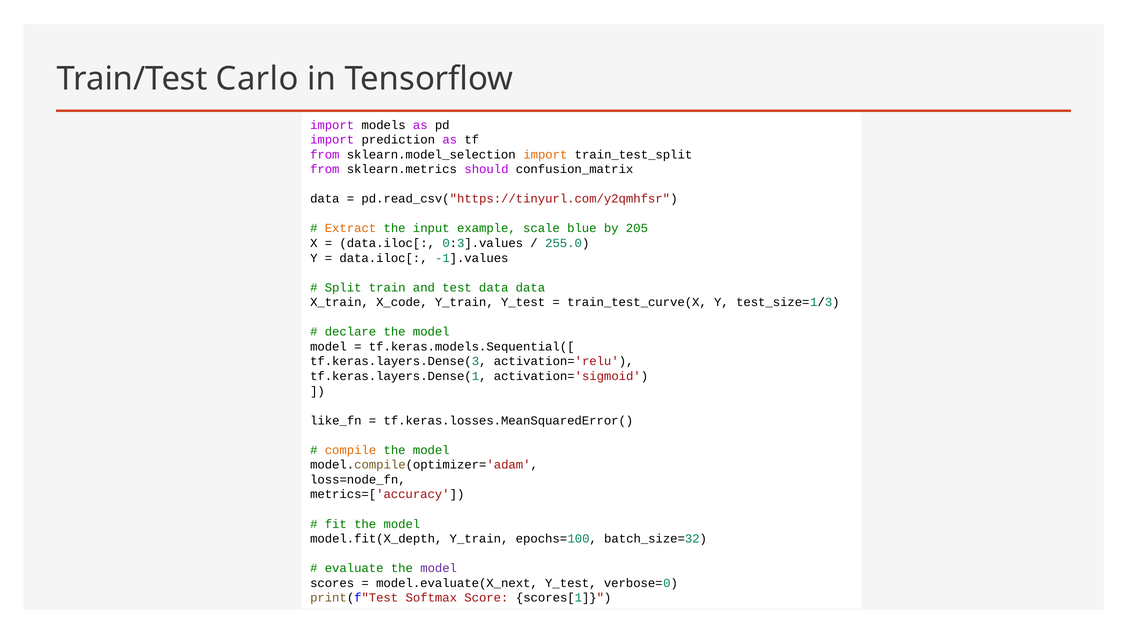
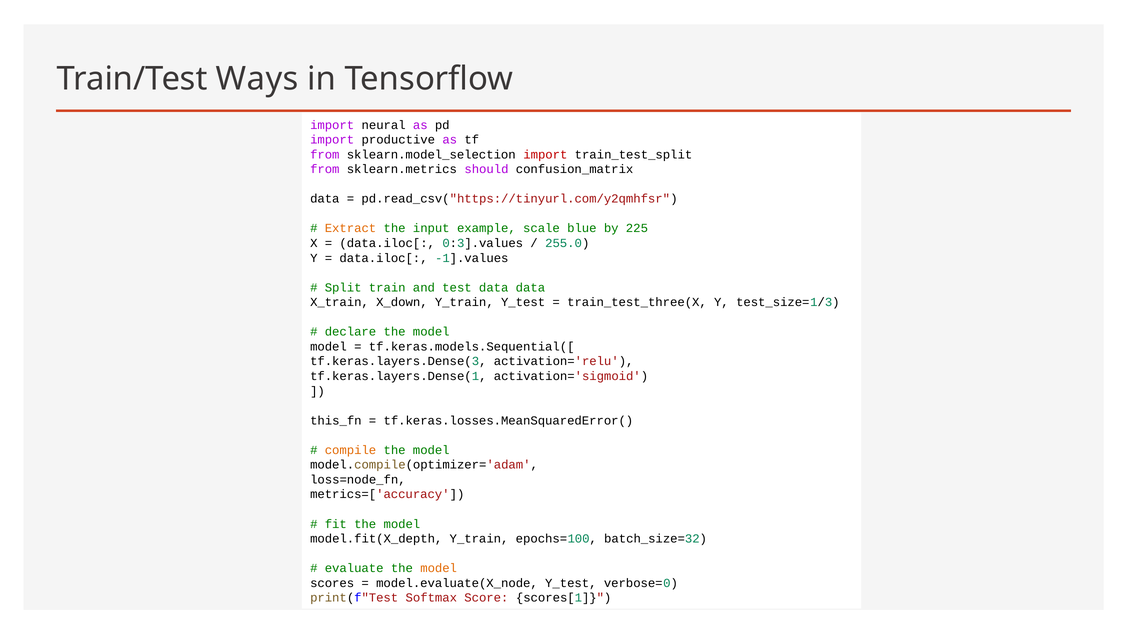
Carlo: Carlo -> Ways
models: models -> neural
prediction: prediction -> productive
import at (545, 155) colour: orange -> red
205: 205 -> 225
X_code: X_code -> X_down
train_test_curve(X: train_test_curve(X -> train_test_three(X
like_fn: like_fn -> this_fn
model at (439, 568) colour: purple -> orange
model.evaluate(X_next: model.evaluate(X_next -> model.evaluate(X_node
